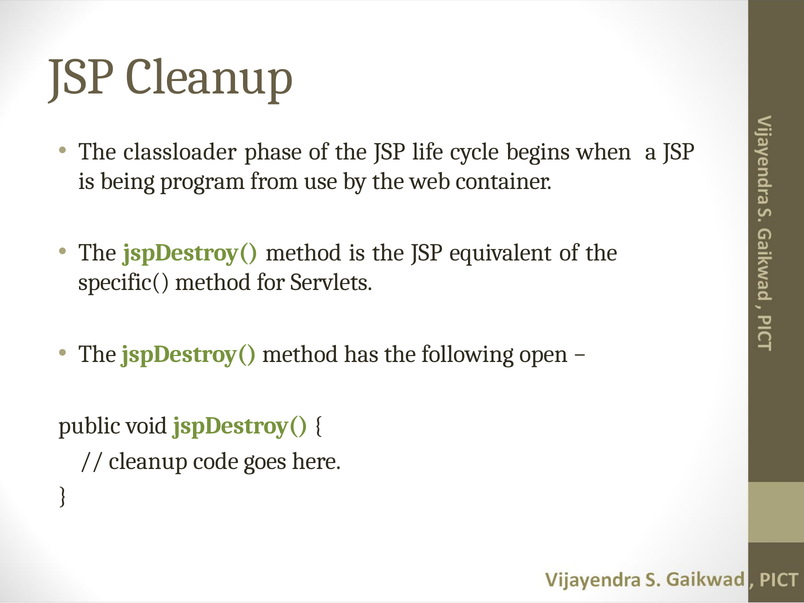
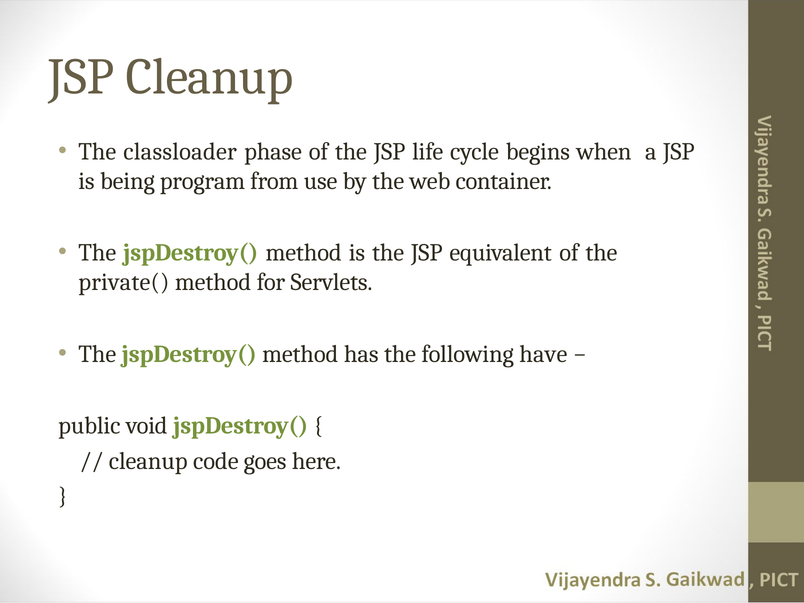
specific(: specific( -> private(
open: open -> have
